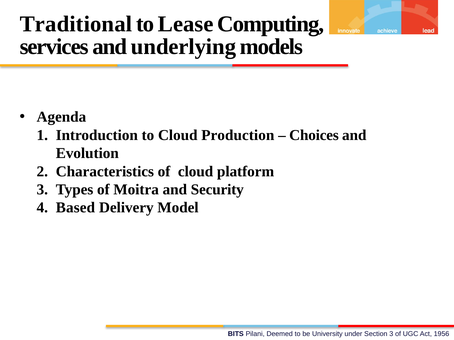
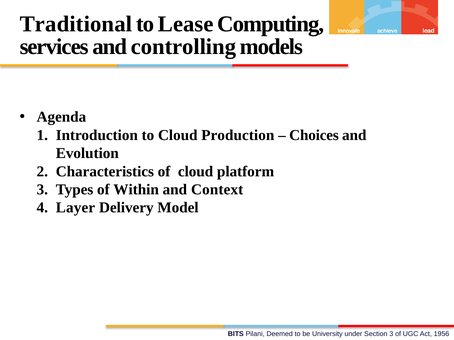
underlying: underlying -> controlling
Moitra: Moitra -> Within
Security: Security -> Context
Based: Based -> Layer
